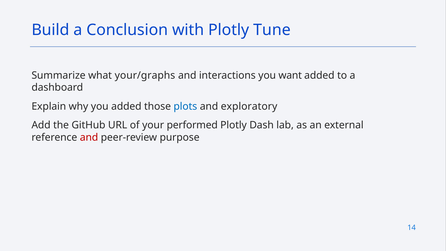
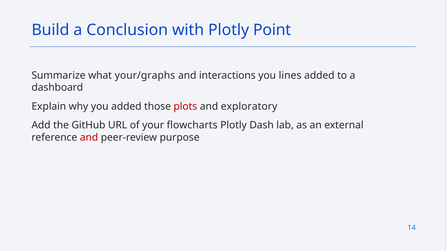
Tune: Tune -> Point
want: want -> lines
plots colour: blue -> red
performed: performed -> flowcharts
